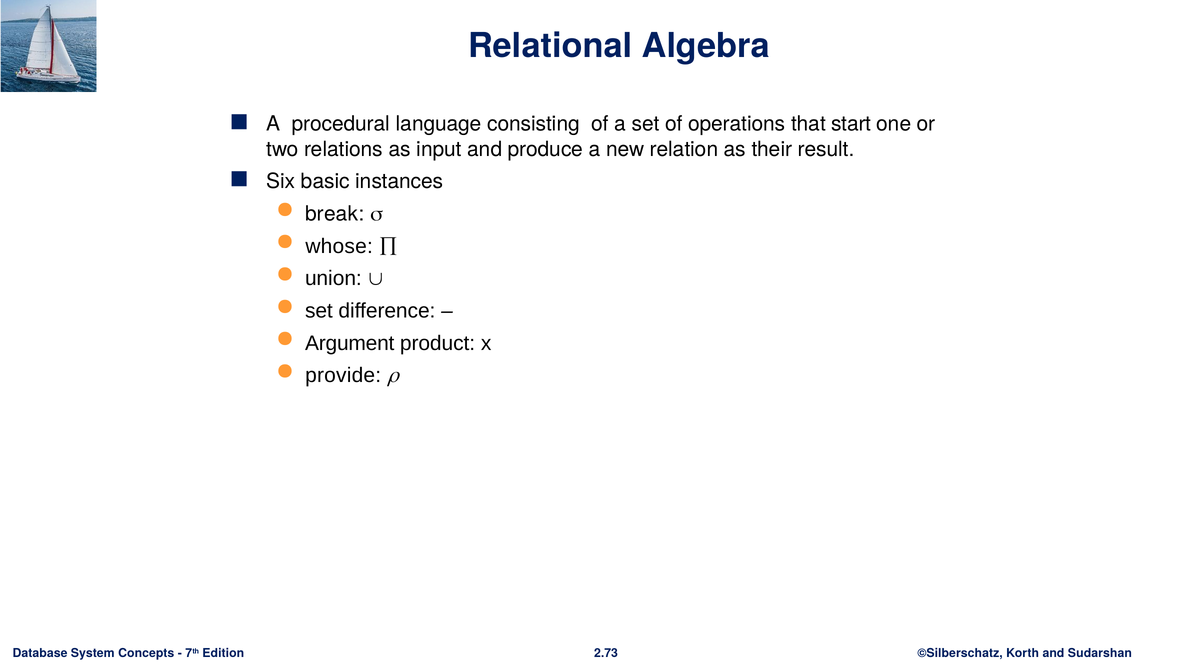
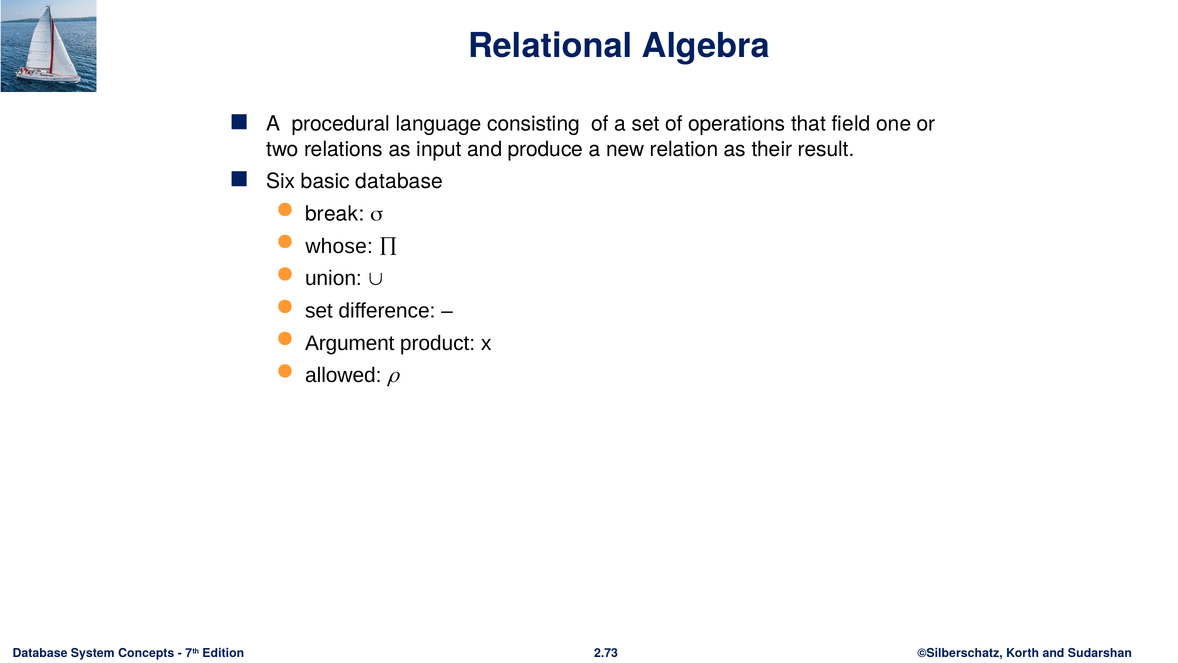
start: start -> field
basic instances: instances -> database
provide: provide -> allowed
